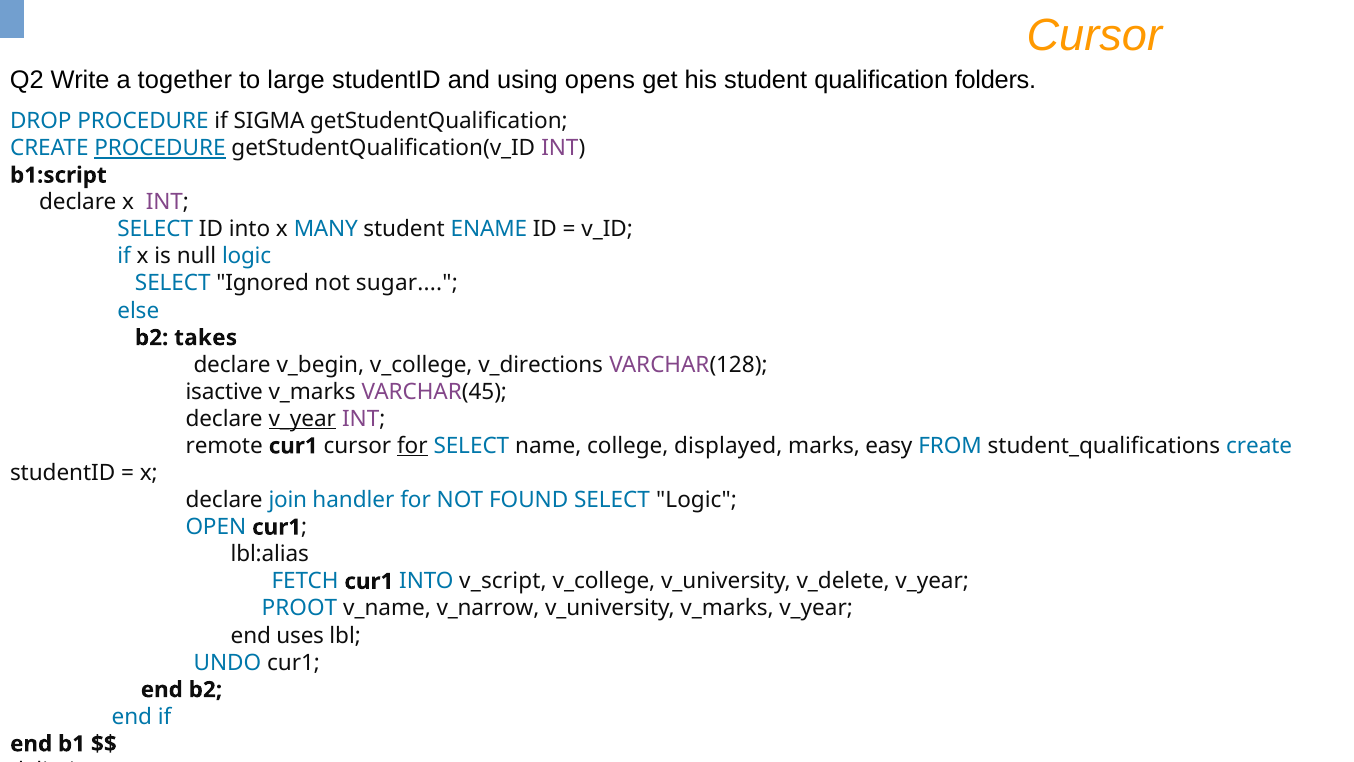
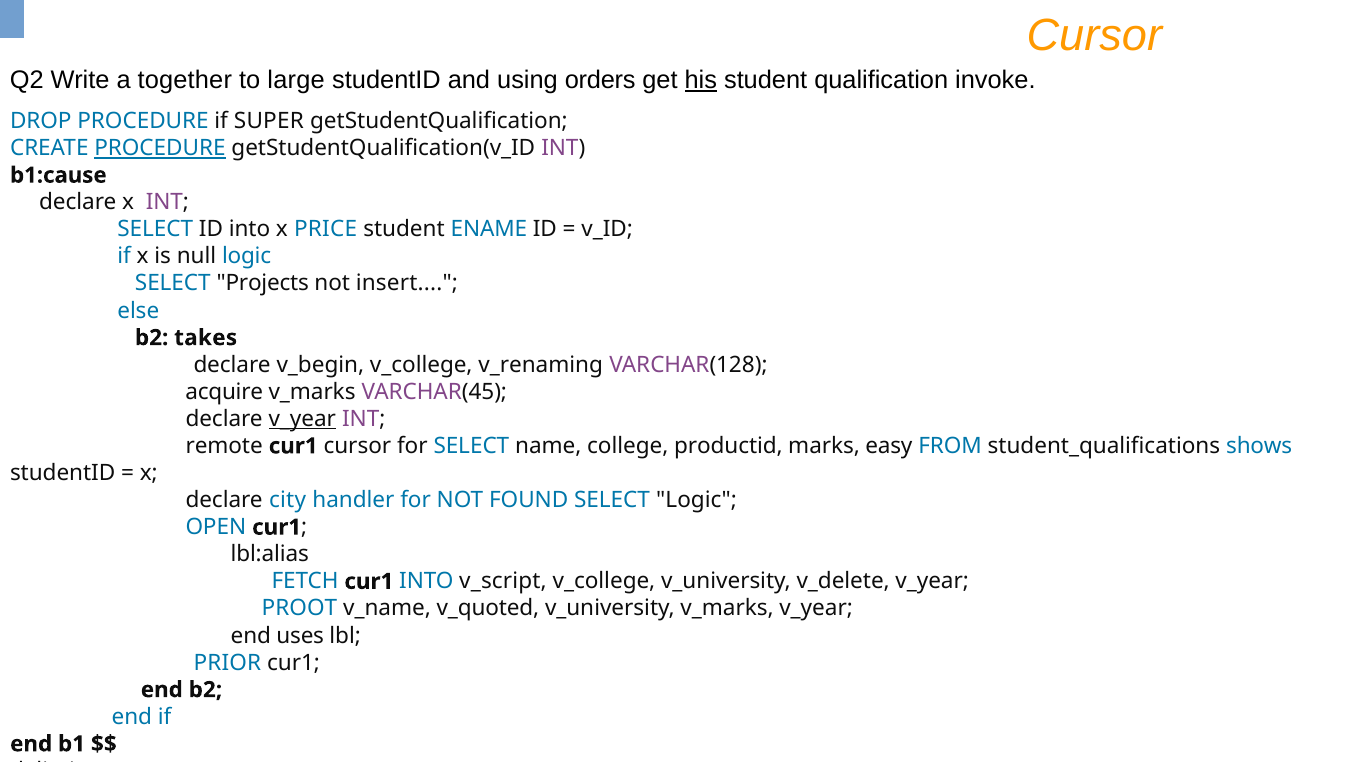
opens: opens -> orders
his underline: none -> present
folders: folders -> invoke
SIGMA: SIGMA -> SUPER
b1:script: b1:script -> b1:cause
MANY: MANY -> PRICE
Ignored: Ignored -> Projects
sugar: sugar -> insert
v_directions: v_directions -> v_renaming
isactive: isactive -> acquire
for at (412, 446) underline: present -> none
displayed: displayed -> productid
student_qualifications create: create -> shows
join: join -> city
v_narrow: v_narrow -> v_quoted
UNDO: UNDO -> PRIOR
